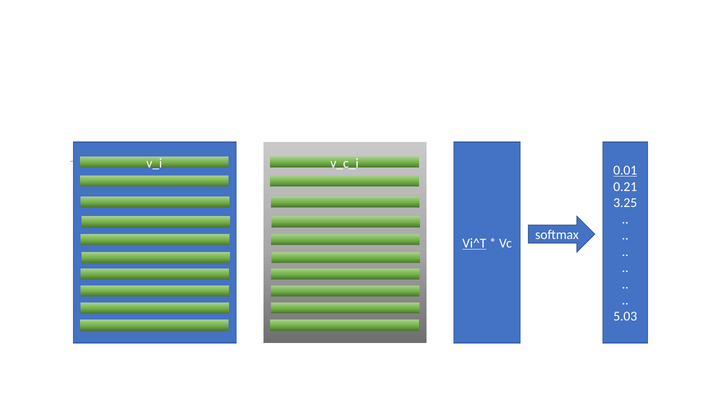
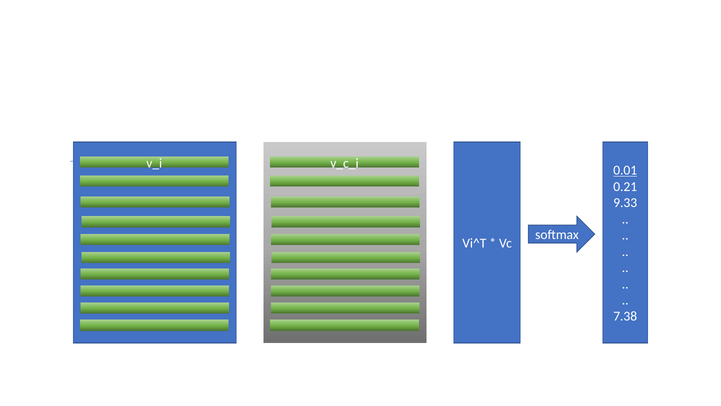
3.25: 3.25 -> 9.33
Vi^T underline: present -> none
5.03: 5.03 -> 7.38
